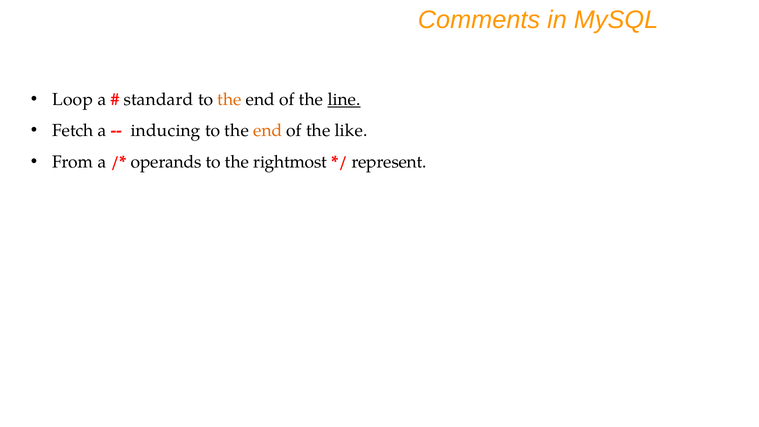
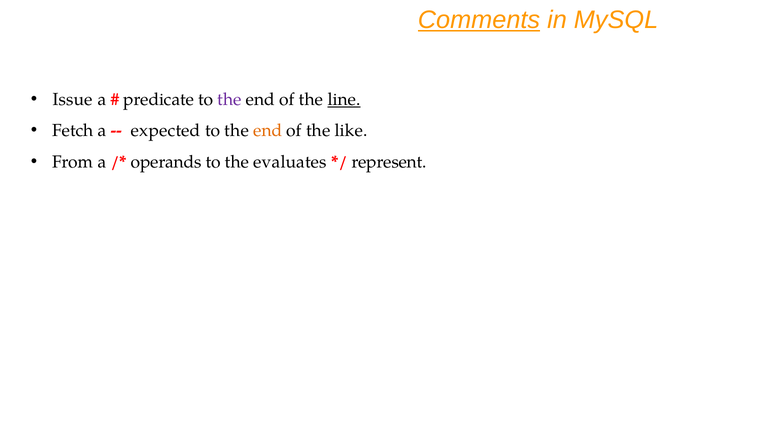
Comments underline: none -> present
Loop: Loop -> Issue
standard: standard -> predicate
the at (229, 99) colour: orange -> purple
inducing: inducing -> expected
rightmost: rightmost -> evaluates
